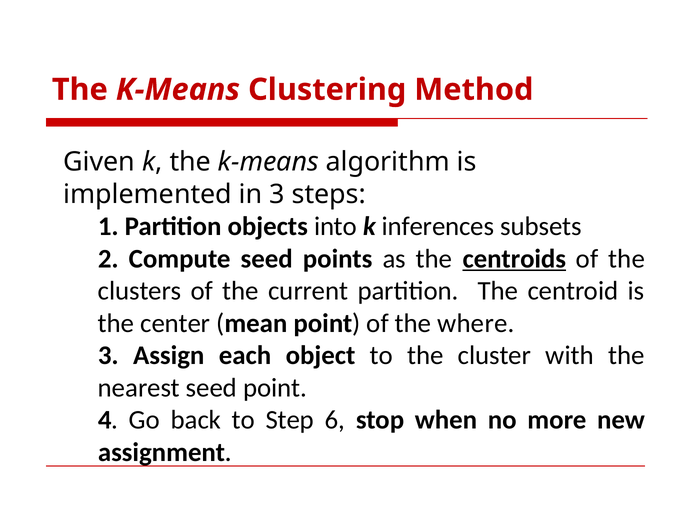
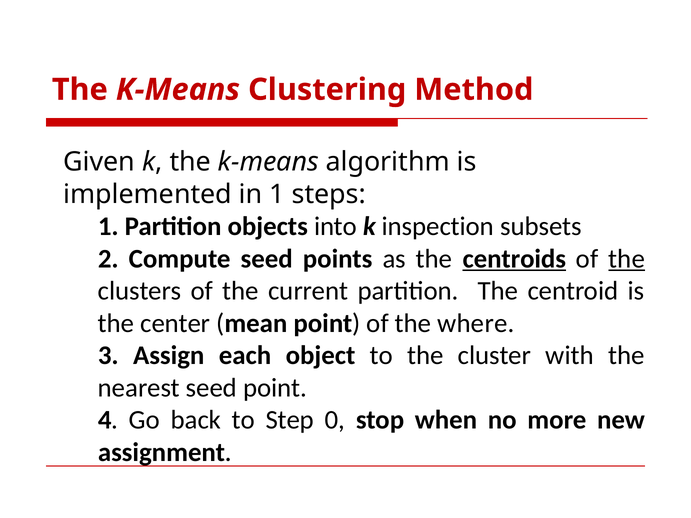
in 3: 3 -> 1
inferences: inferences -> inspection
the at (627, 259) underline: none -> present
6: 6 -> 0
